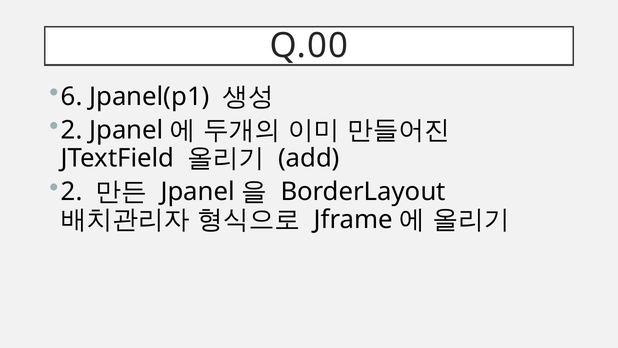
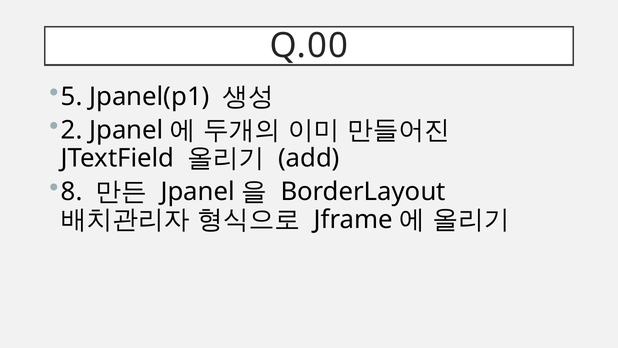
6: 6 -> 5
2 at (72, 192): 2 -> 8
